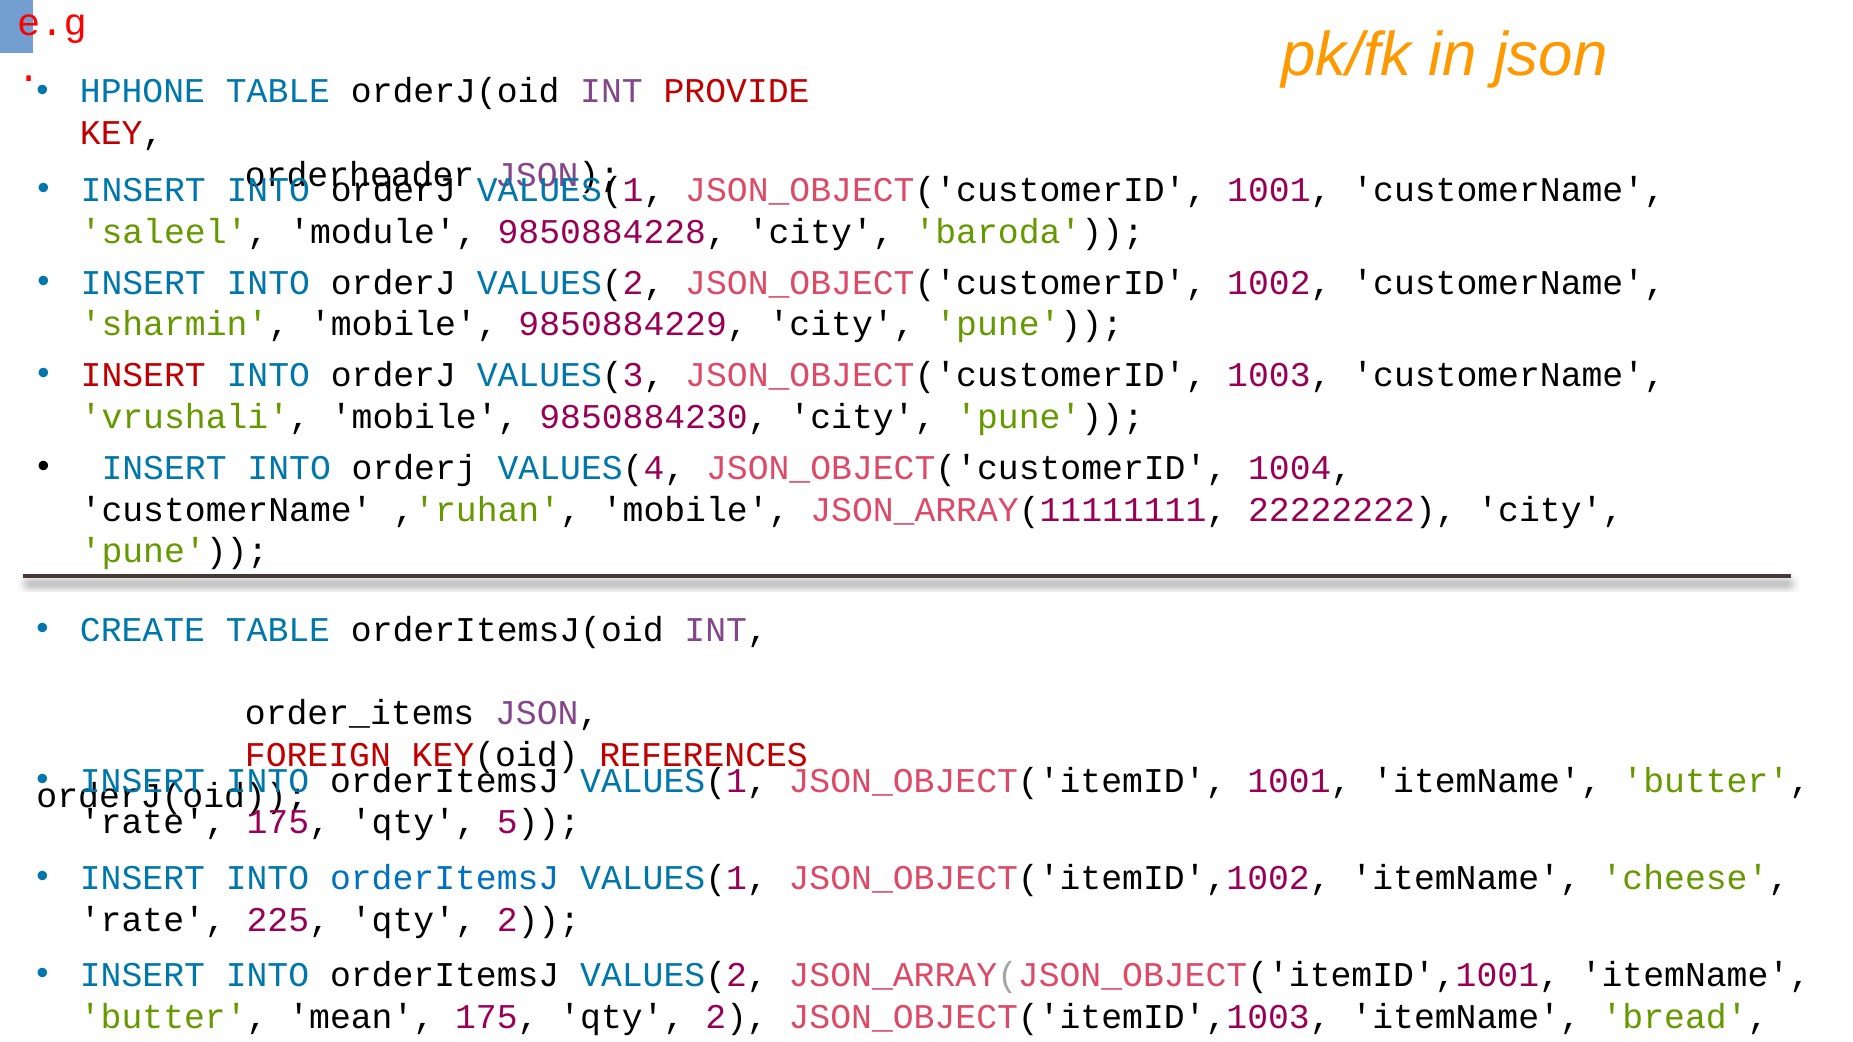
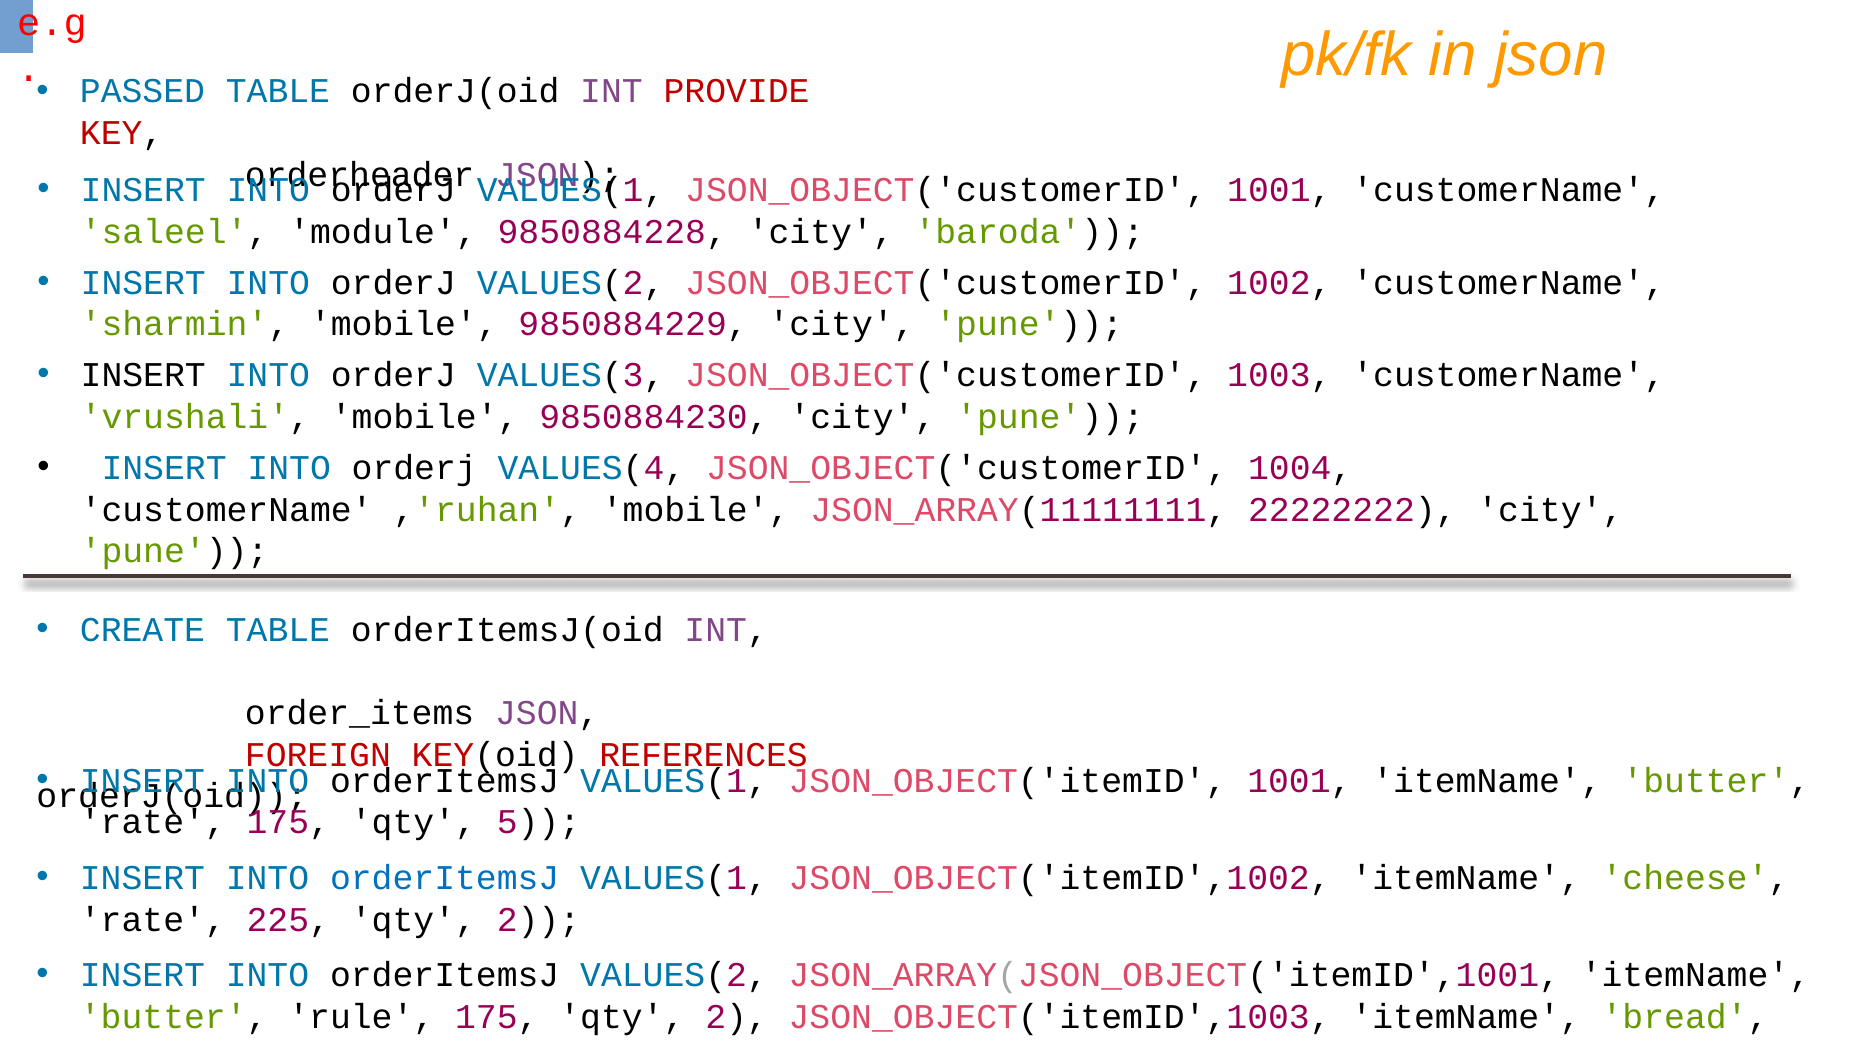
HPHONE: HPHONE -> PASSED
INSERT at (143, 375) colour: red -> black
mean: mean -> rule
